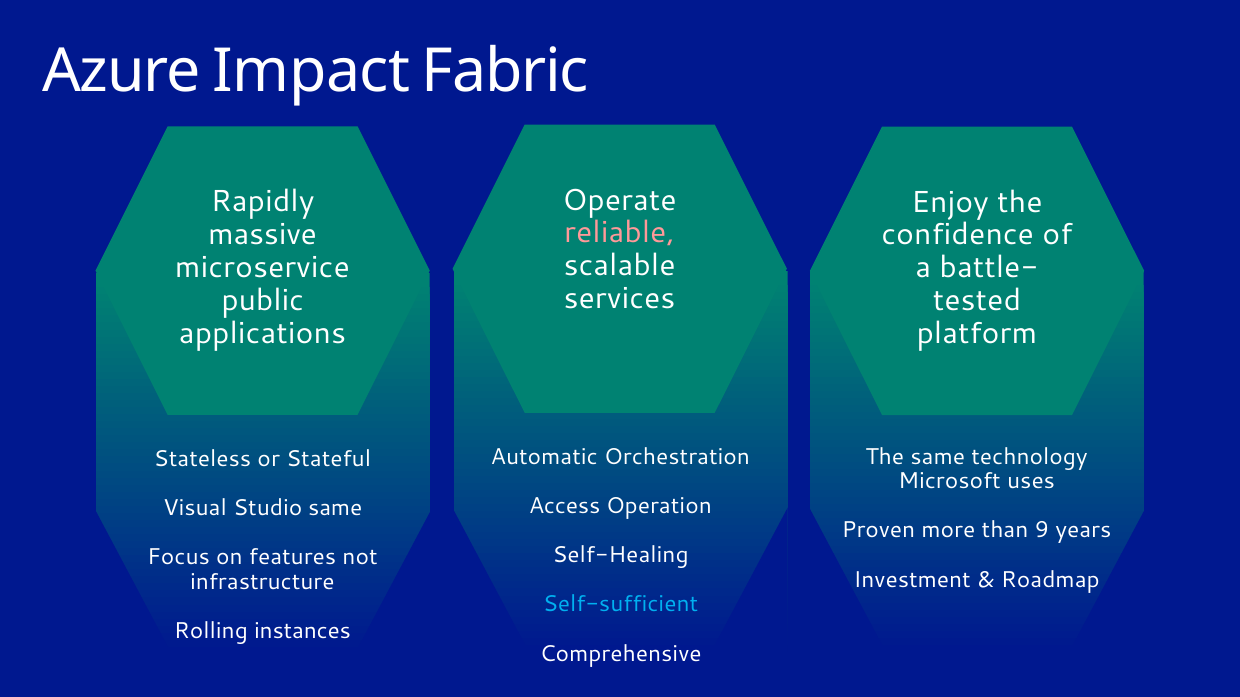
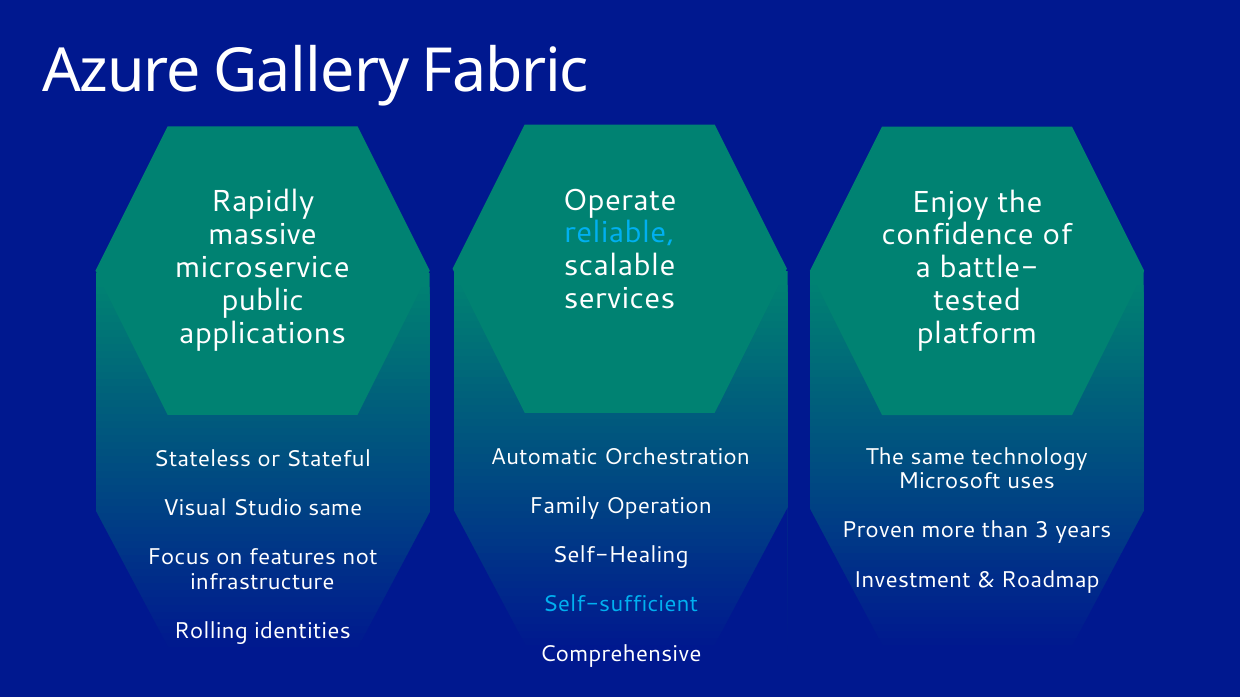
Impact: Impact -> Gallery
reliable colour: pink -> light blue
Access: Access -> Family
9: 9 -> 3
instances: instances -> identities
